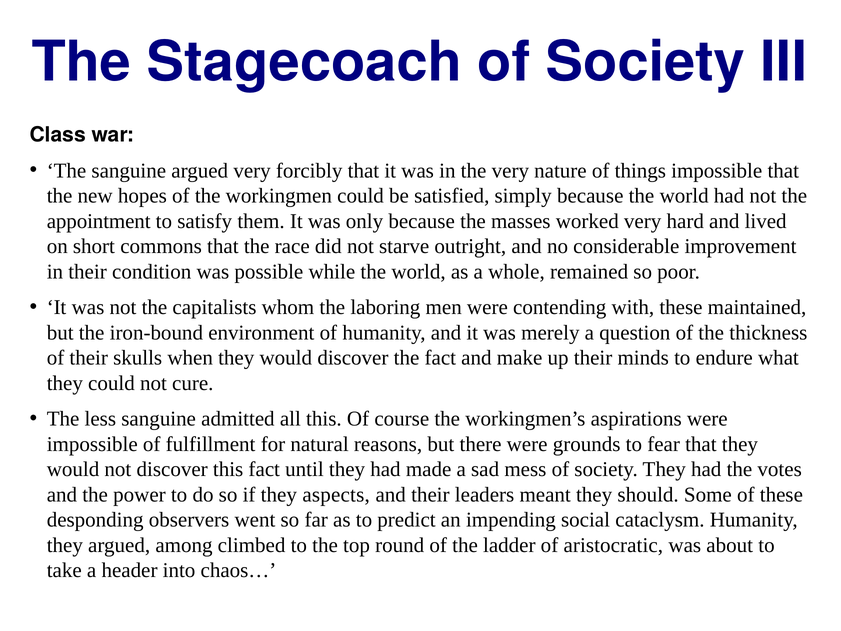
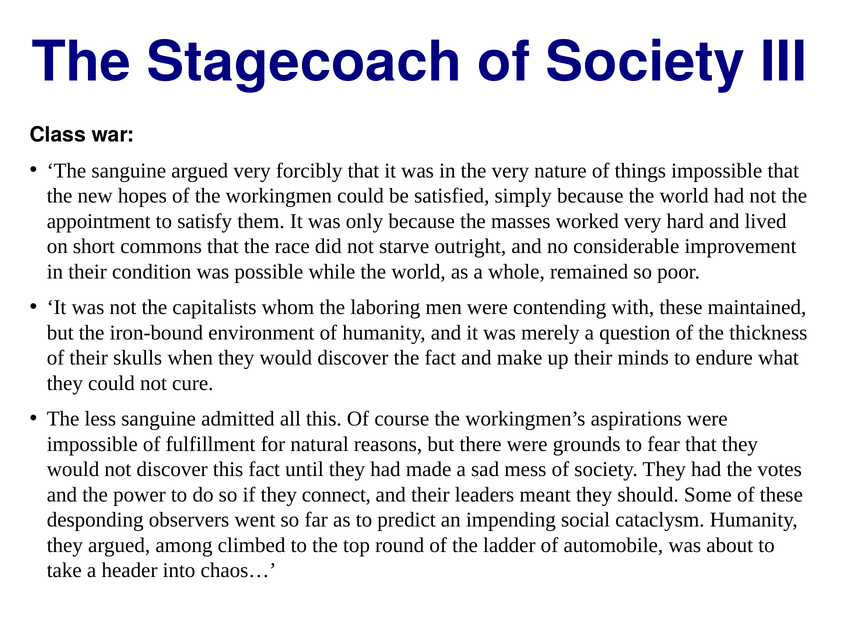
aspects: aspects -> connect
aristocratic: aristocratic -> automobile
